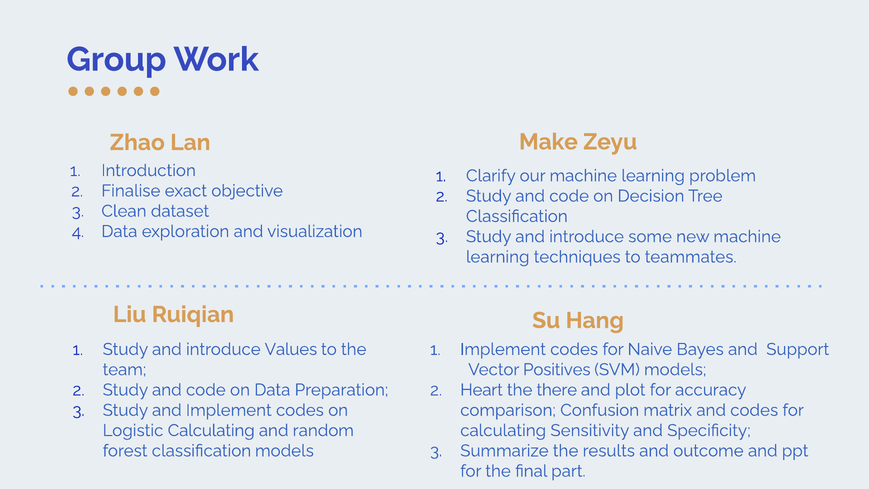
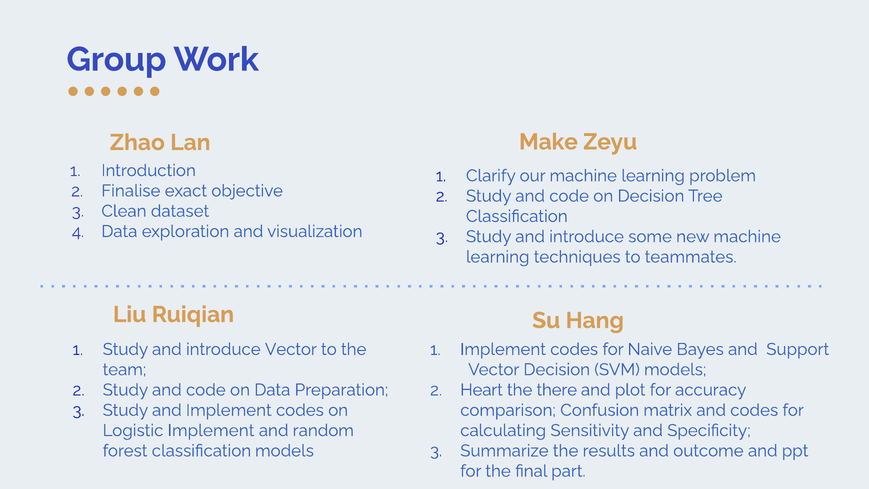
introduce Values: Values -> Vector
Vector Positives: Positives -> Decision
Logistic Calculating: Calculating -> Implement
